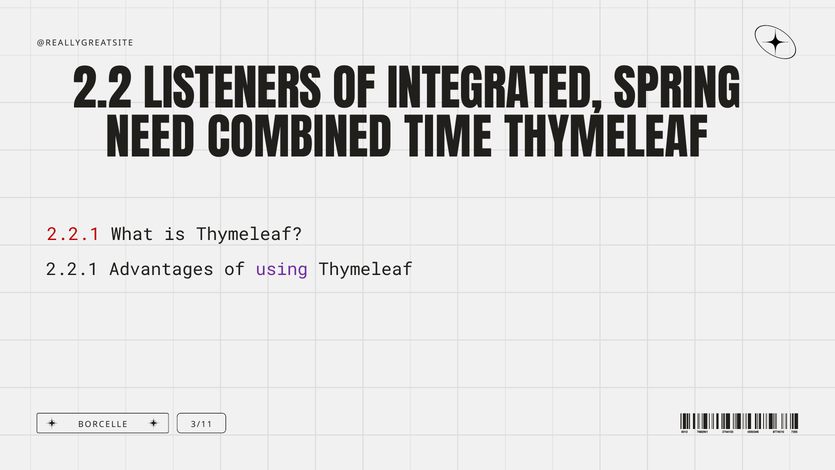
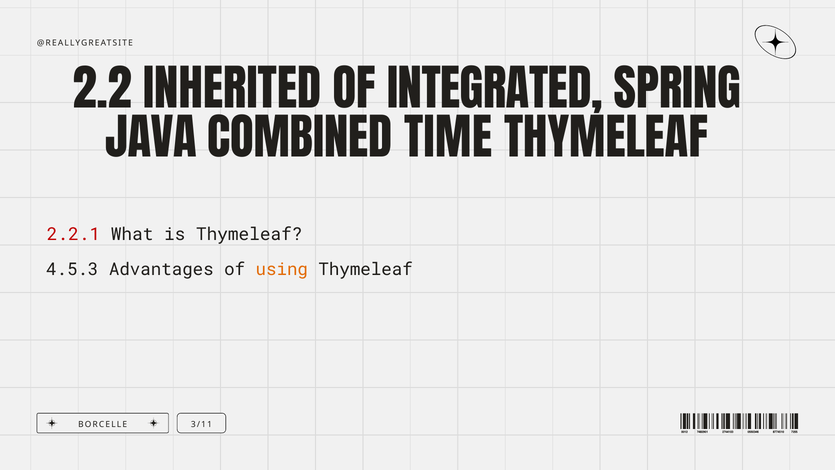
LISTENERS: LISTENERS -> INHERITED
NEED: NEED -> JAVA
2.2.1 at (72, 269): 2.2.1 -> 4.5.3
using colour: purple -> orange
